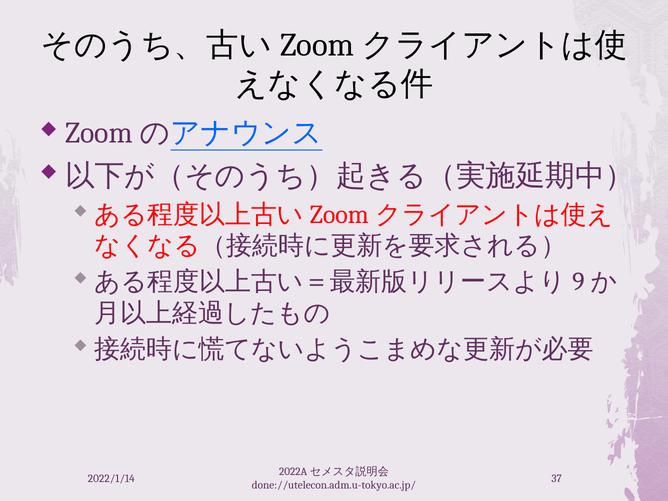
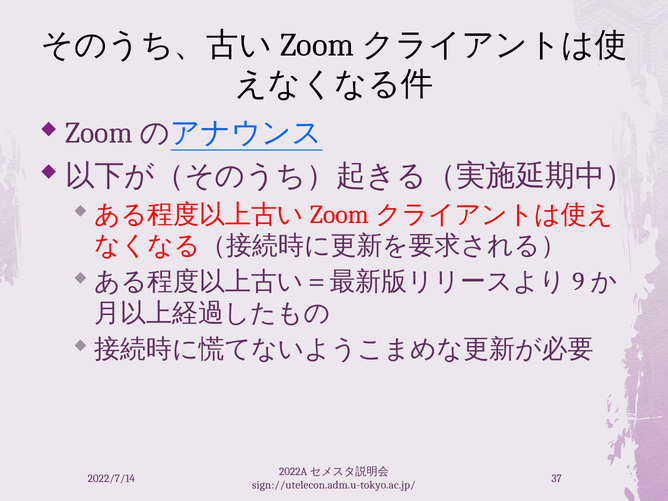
2022/1/14: 2022/1/14 -> 2022/7/14
done://utelecon.adm.u-tokyo.ac.jp/: done://utelecon.adm.u-tokyo.ac.jp/ -> sign://utelecon.adm.u-tokyo.ac.jp/
